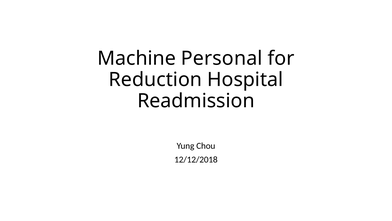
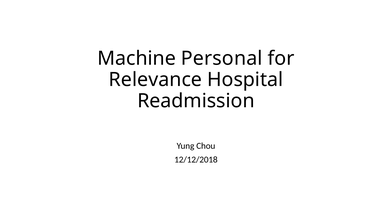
Reduction: Reduction -> Relevance
